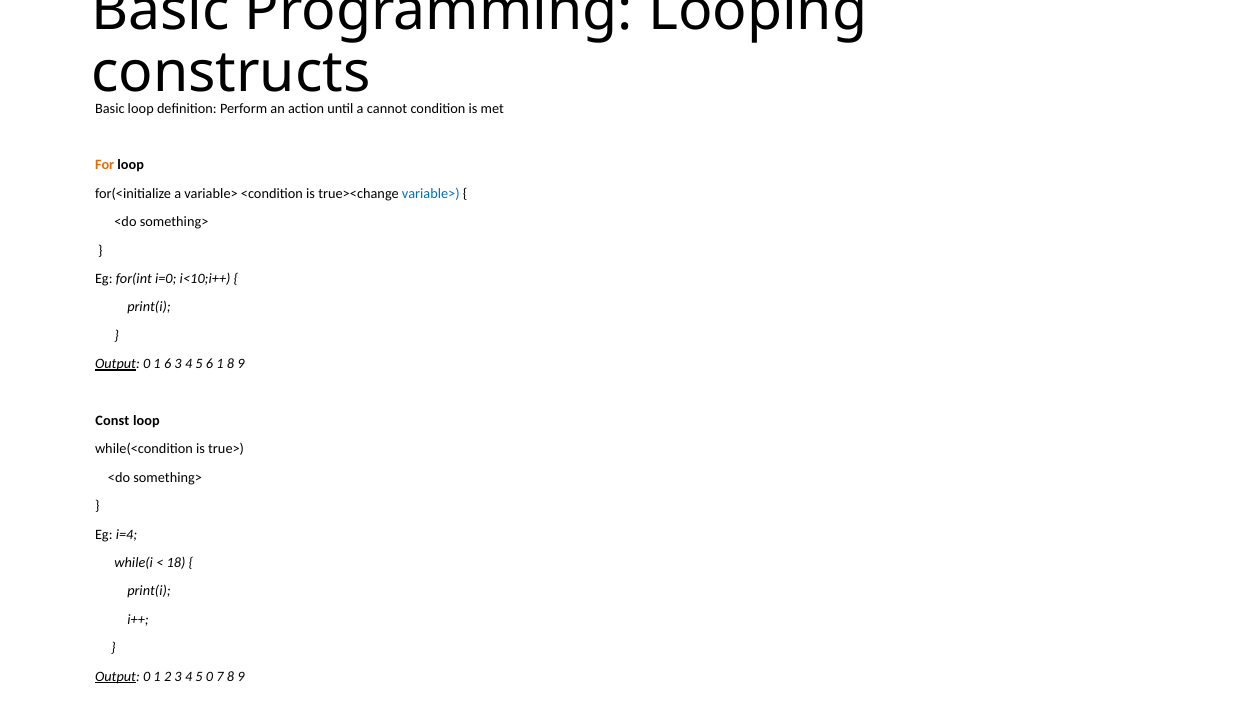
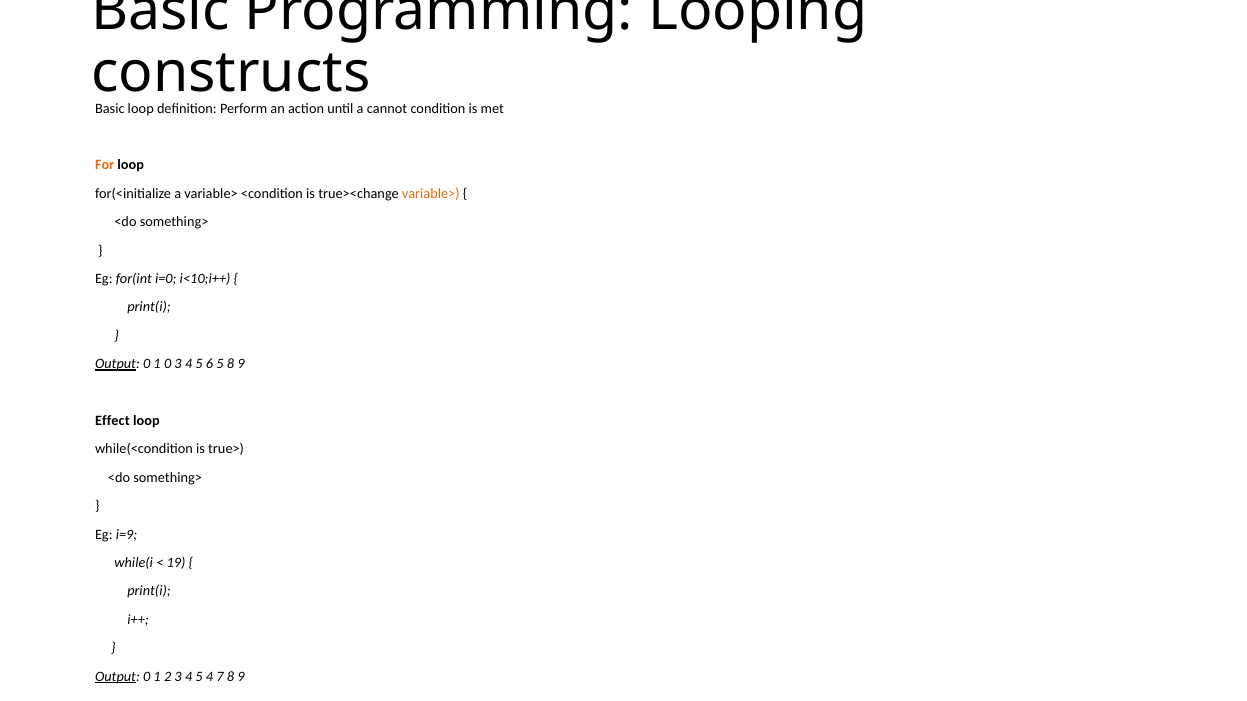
variable> at (431, 194) colour: blue -> orange
1 6: 6 -> 0
6 1: 1 -> 5
Const: Const -> Effect
i=4: i=4 -> i=9
18: 18 -> 19
5 0: 0 -> 4
